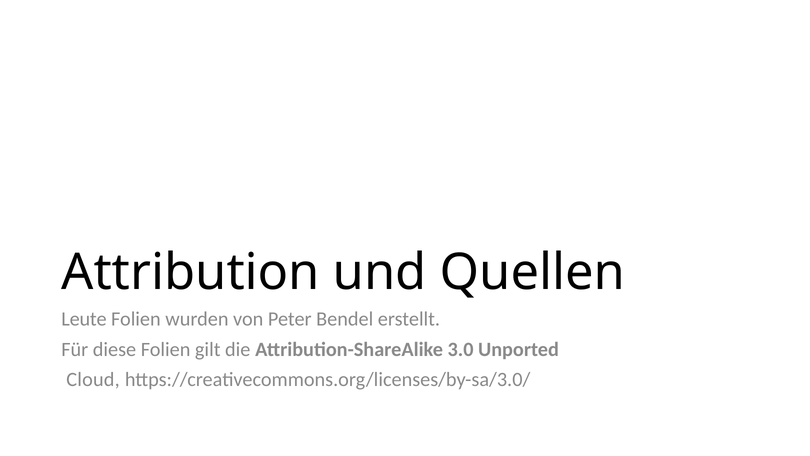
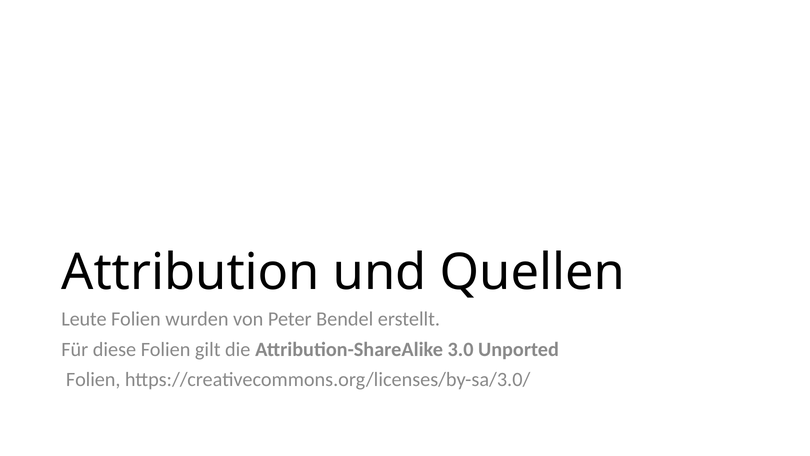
Cloud at (93, 379): Cloud -> Folien
